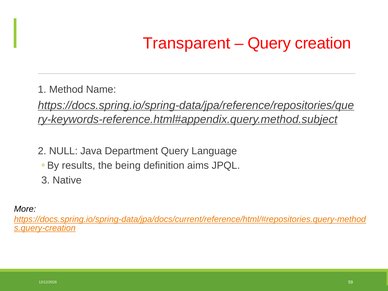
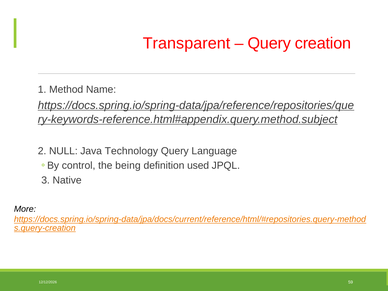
Department: Department -> Technology
results: results -> control
aims: aims -> used
